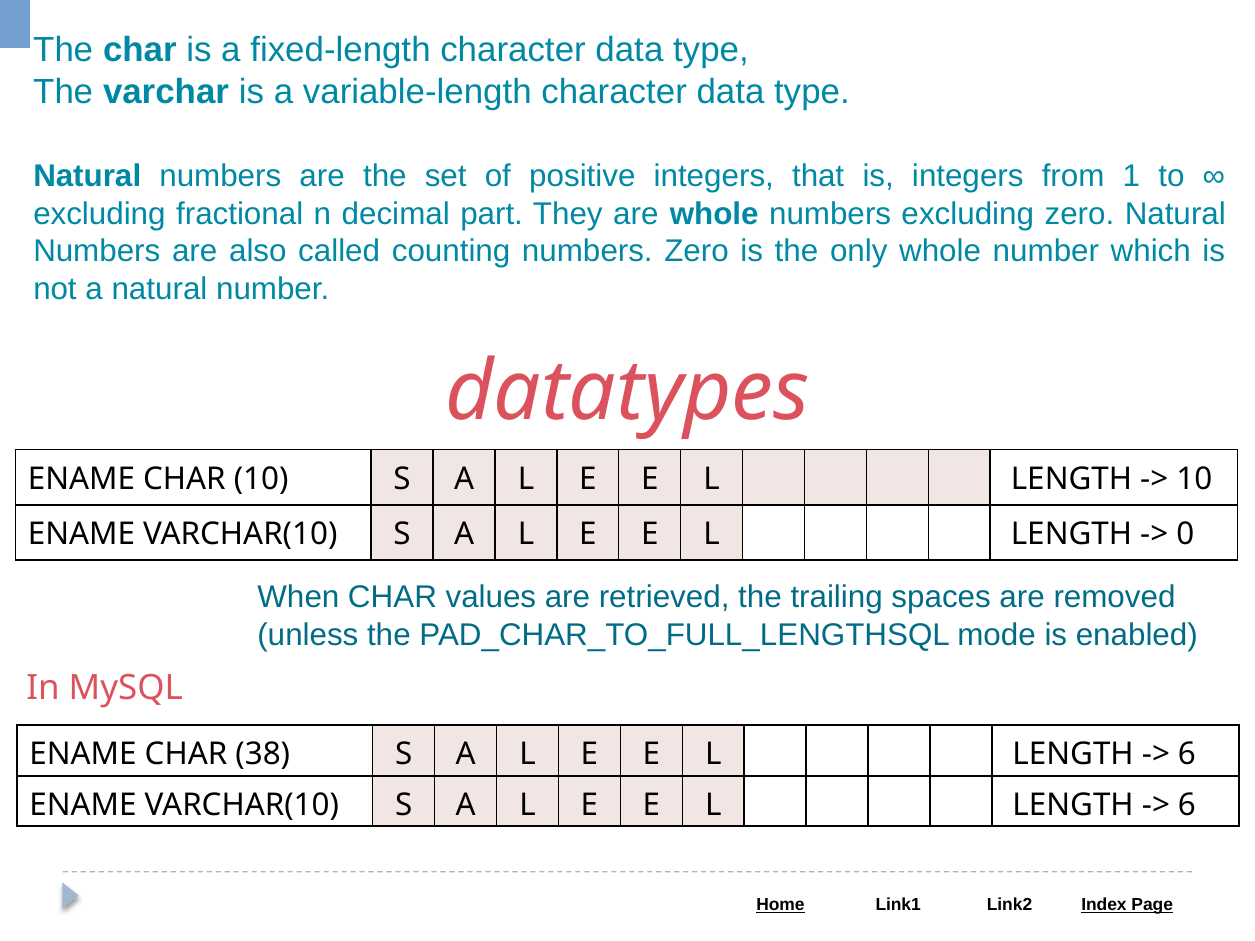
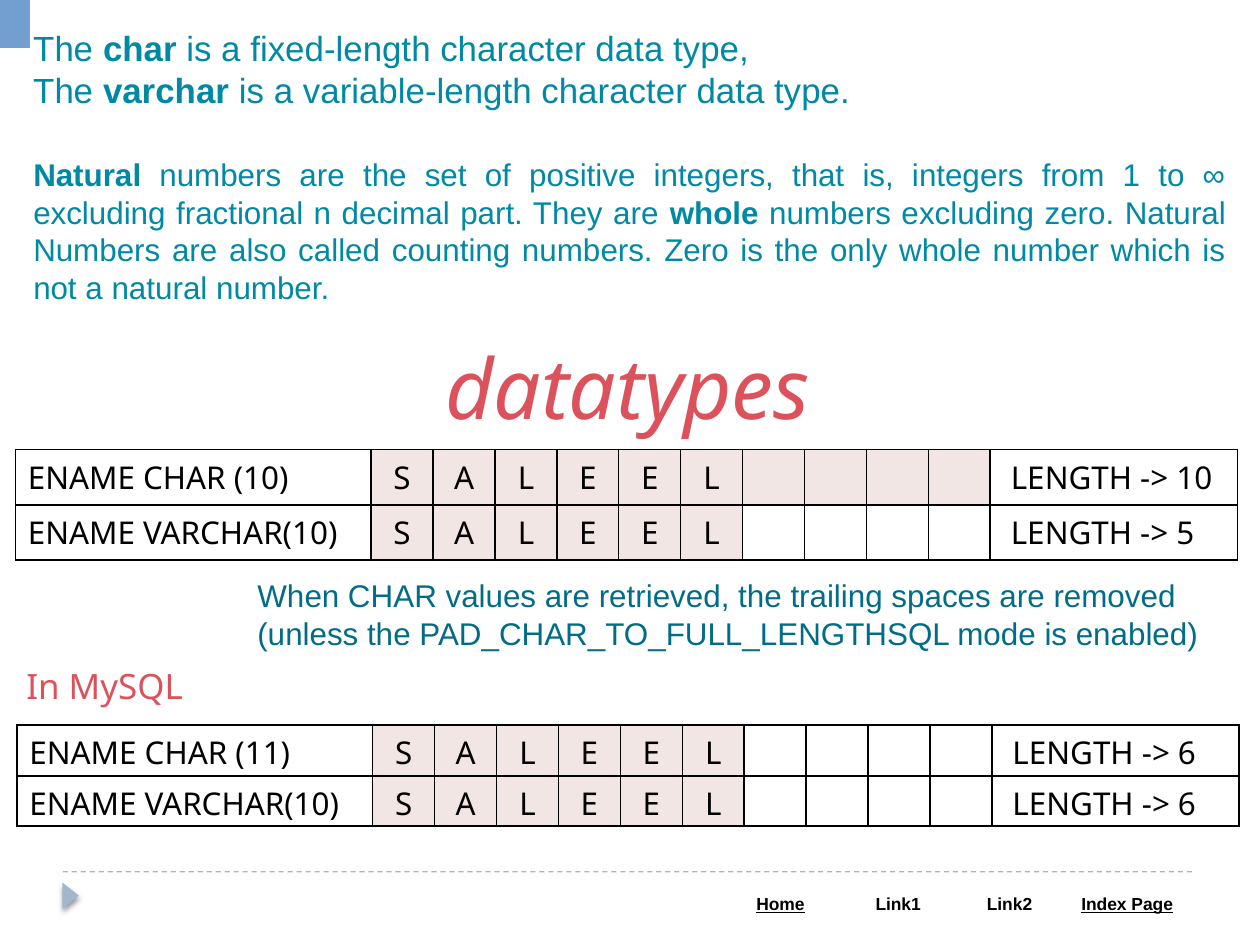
0: 0 -> 5
38: 38 -> 11
